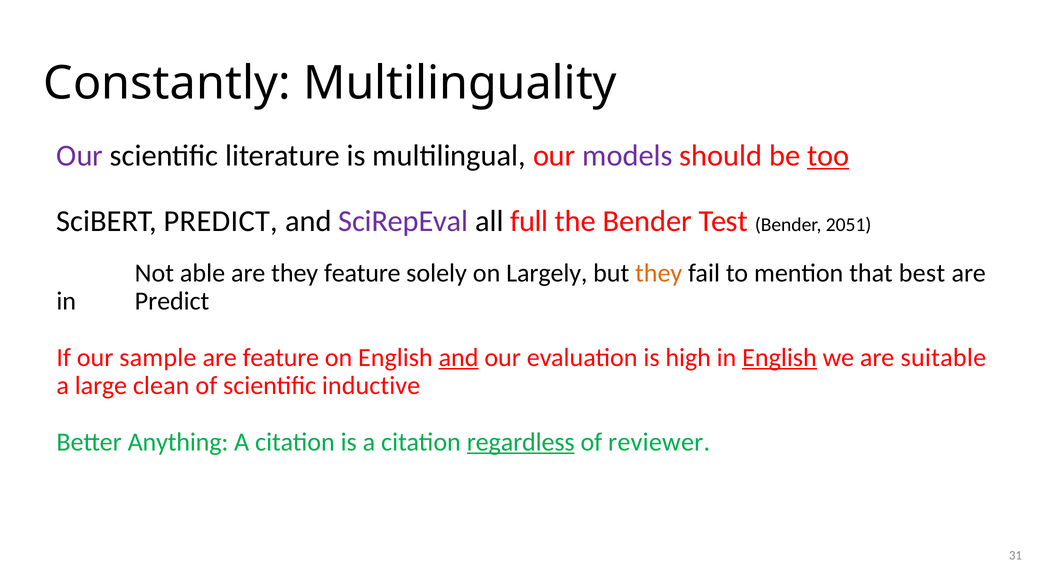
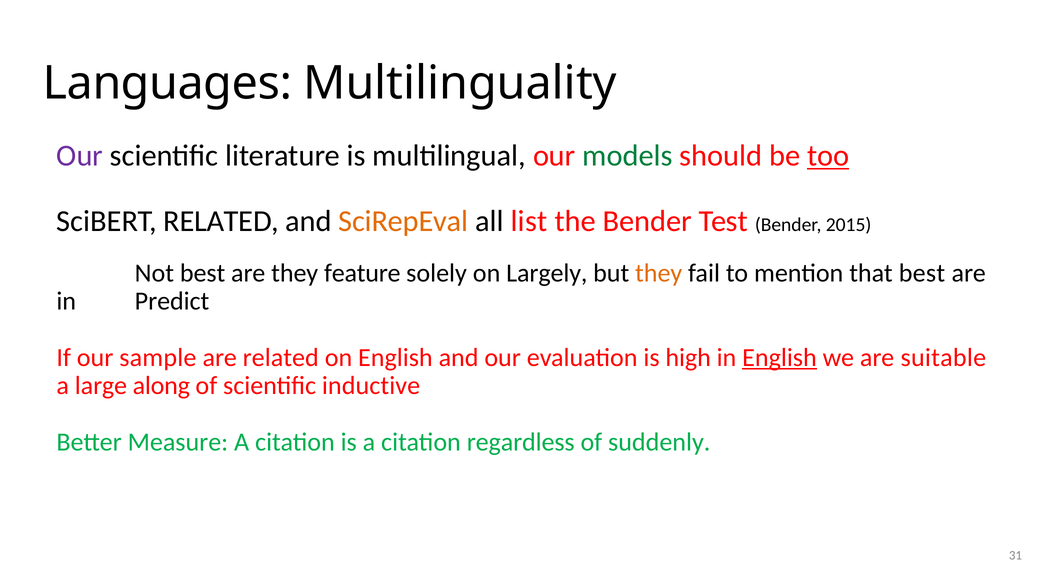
Constantly: Constantly -> Languages
models colour: purple -> green
SciBERT PREDICT: PREDICT -> RELATED
SciRepEval colour: purple -> orange
full: full -> list
2051: 2051 -> 2015
Not able: able -> best
are feature: feature -> related
and at (459, 358) underline: present -> none
clean: clean -> along
Anything: Anything -> Measure
regardless underline: present -> none
reviewer: reviewer -> suddenly
